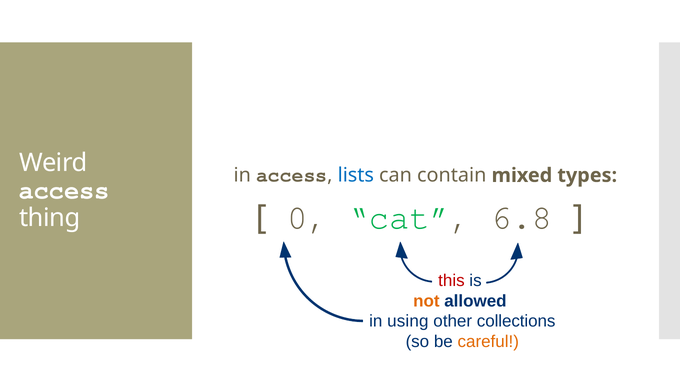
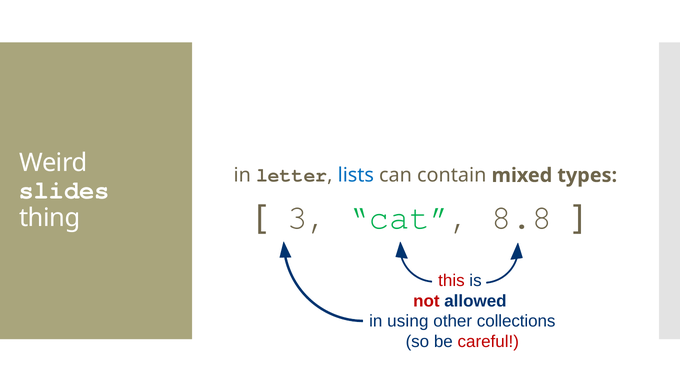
in access: access -> letter
access at (64, 191): access -> slides
0: 0 -> 3
6.8: 6.8 -> 8.8
not colour: orange -> red
careful colour: orange -> red
